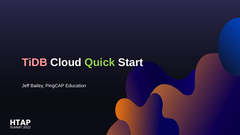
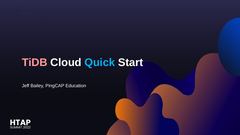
Quick colour: light green -> light blue
